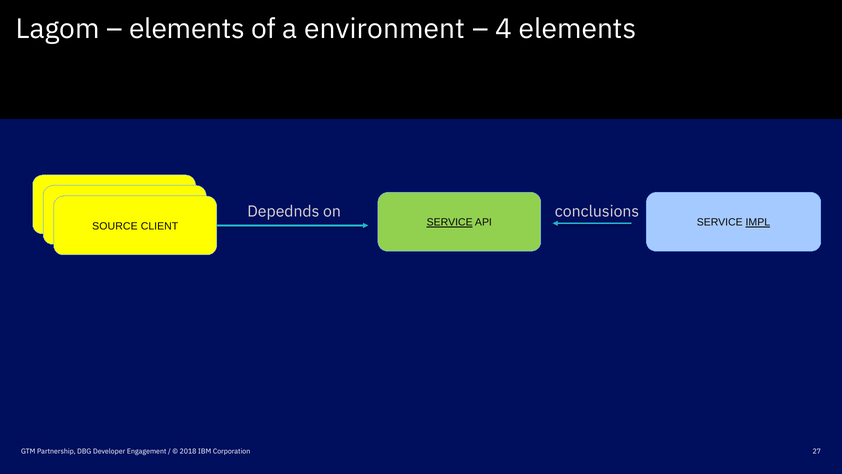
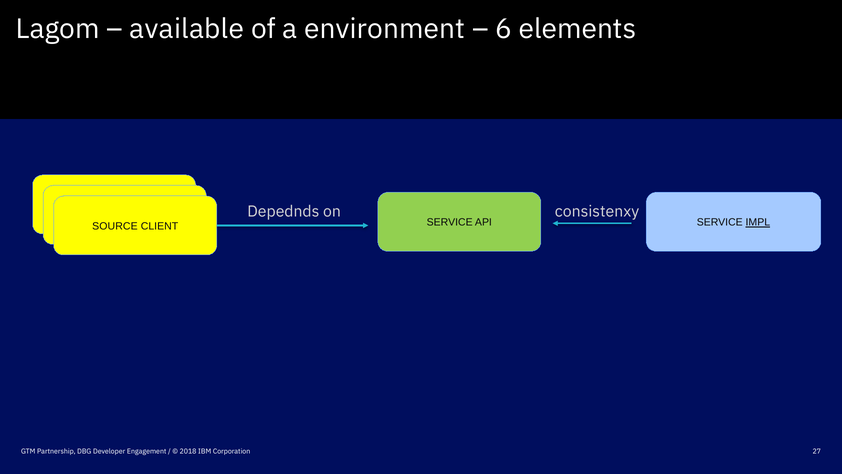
elements at (187, 29): elements -> available
4: 4 -> 6
conclusions: conclusions -> consistenxy
SERVICE at (450, 222) underline: present -> none
